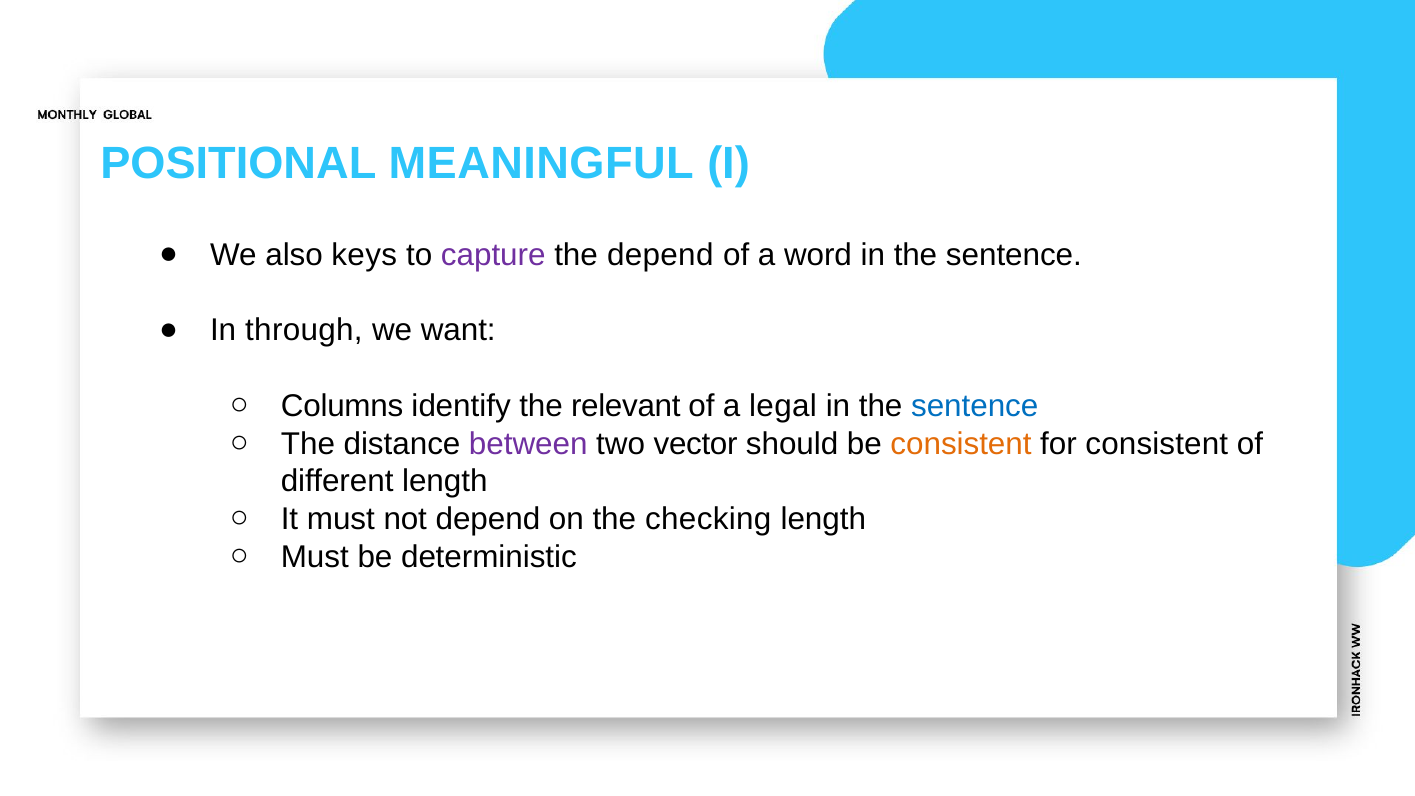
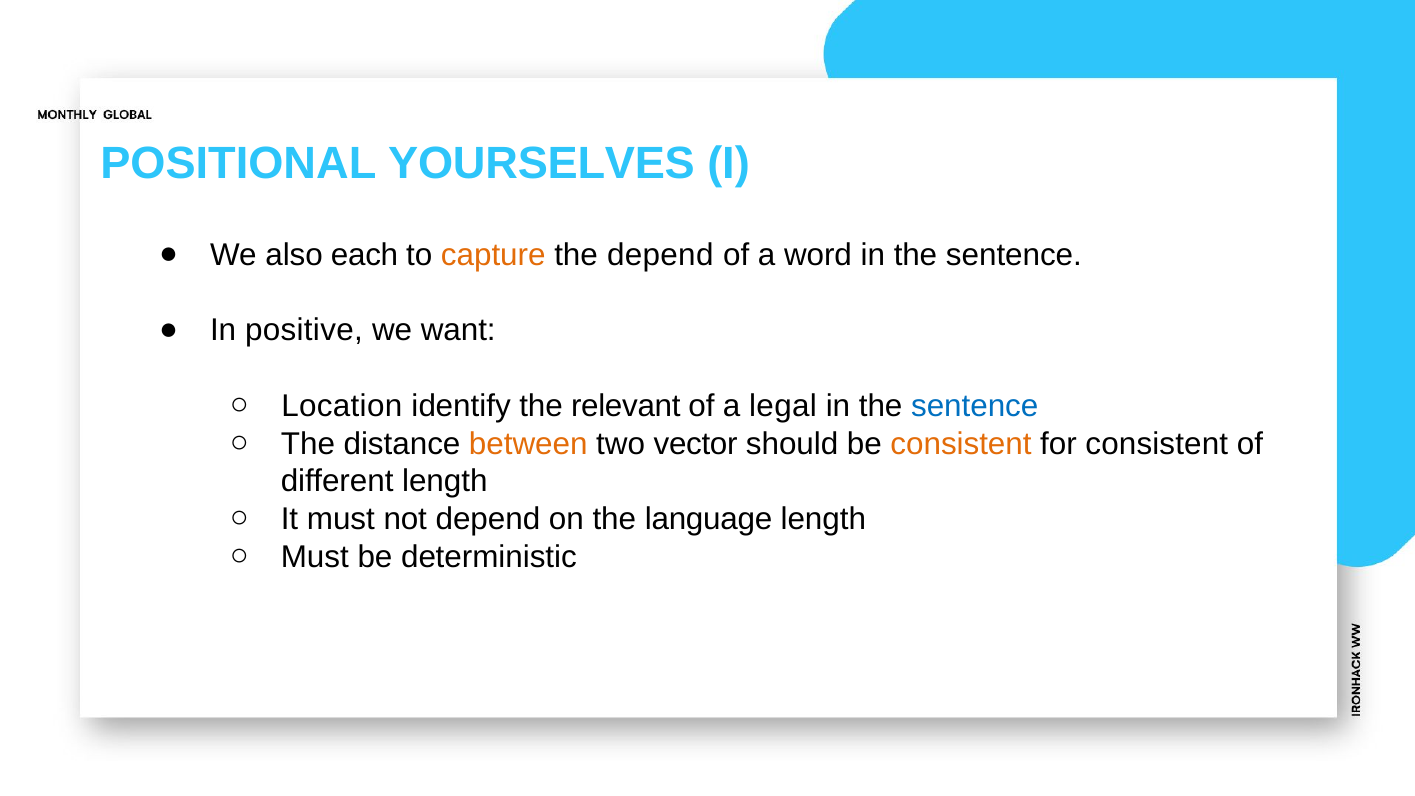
MEANINGFUL: MEANINGFUL -> YOURSELVES
keys: keys -> each
capture colour: purple -> orange
through: through -> positive
Columns: Columns -> Location
between colour: purple -> orange
checking: checking -> language
